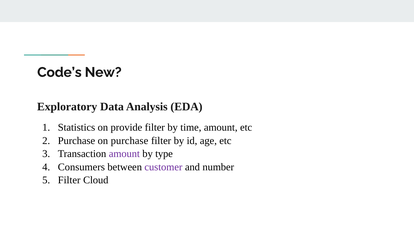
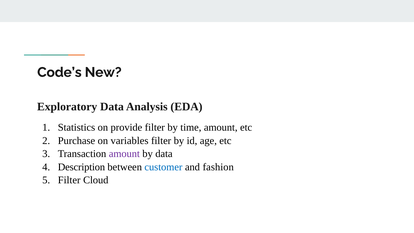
on purchase: purchase -> variables
by type: type -> data
Consumers: Consumers -> Description
customer colour: purple -> blue
number: number -> fashion
